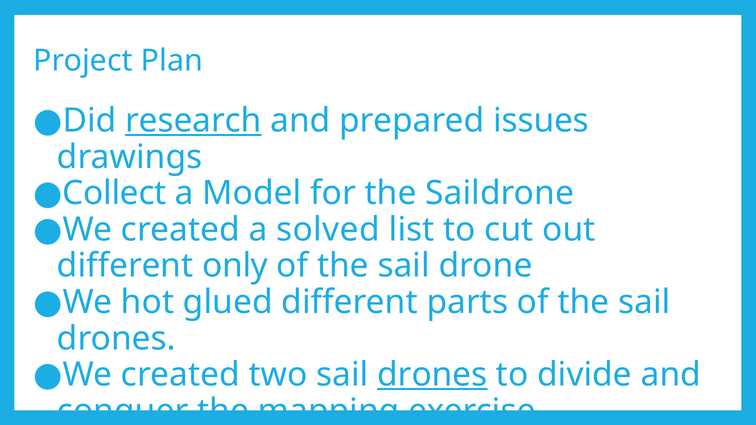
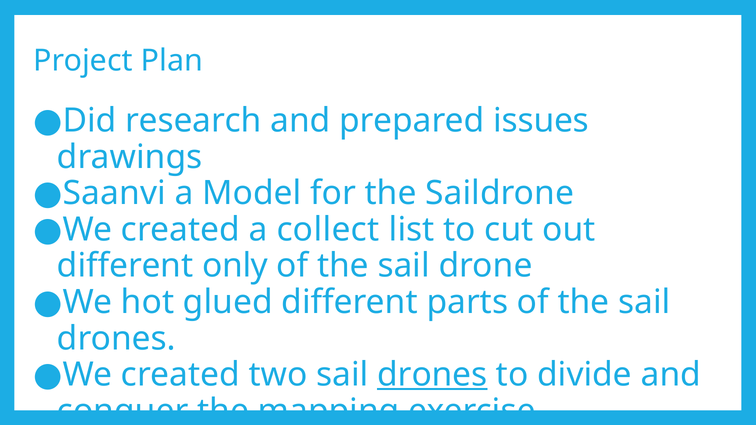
research underline: present -> none
Collect: Collect -> Saanvi
solved: solved -> collect
